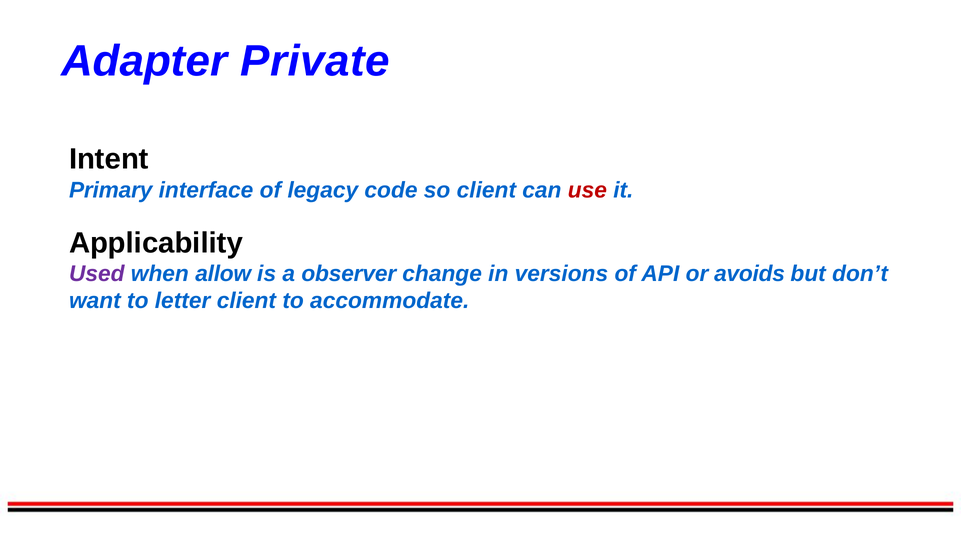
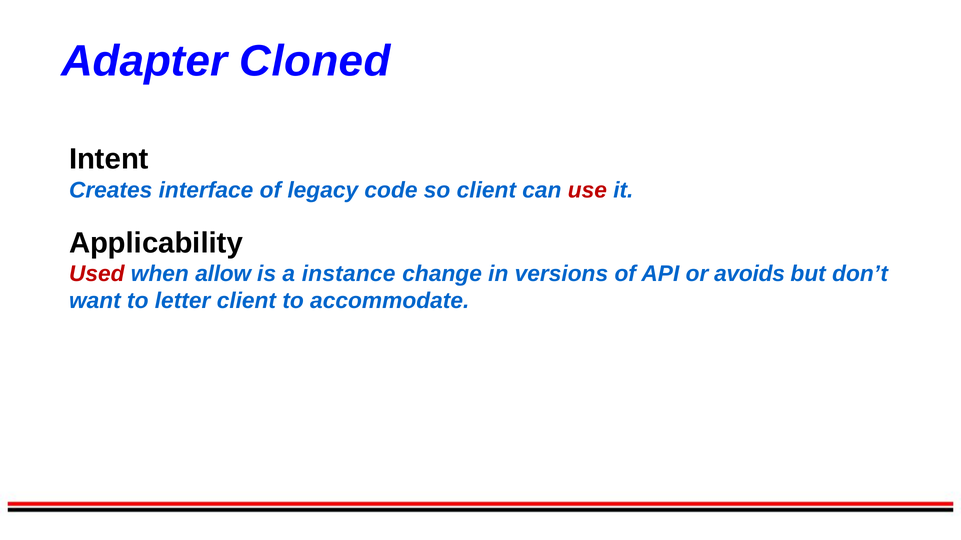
Private: Private -> Cloned
Primary: Primary -> Creates
Used colour: purple -> red
observer: observer -> instance
